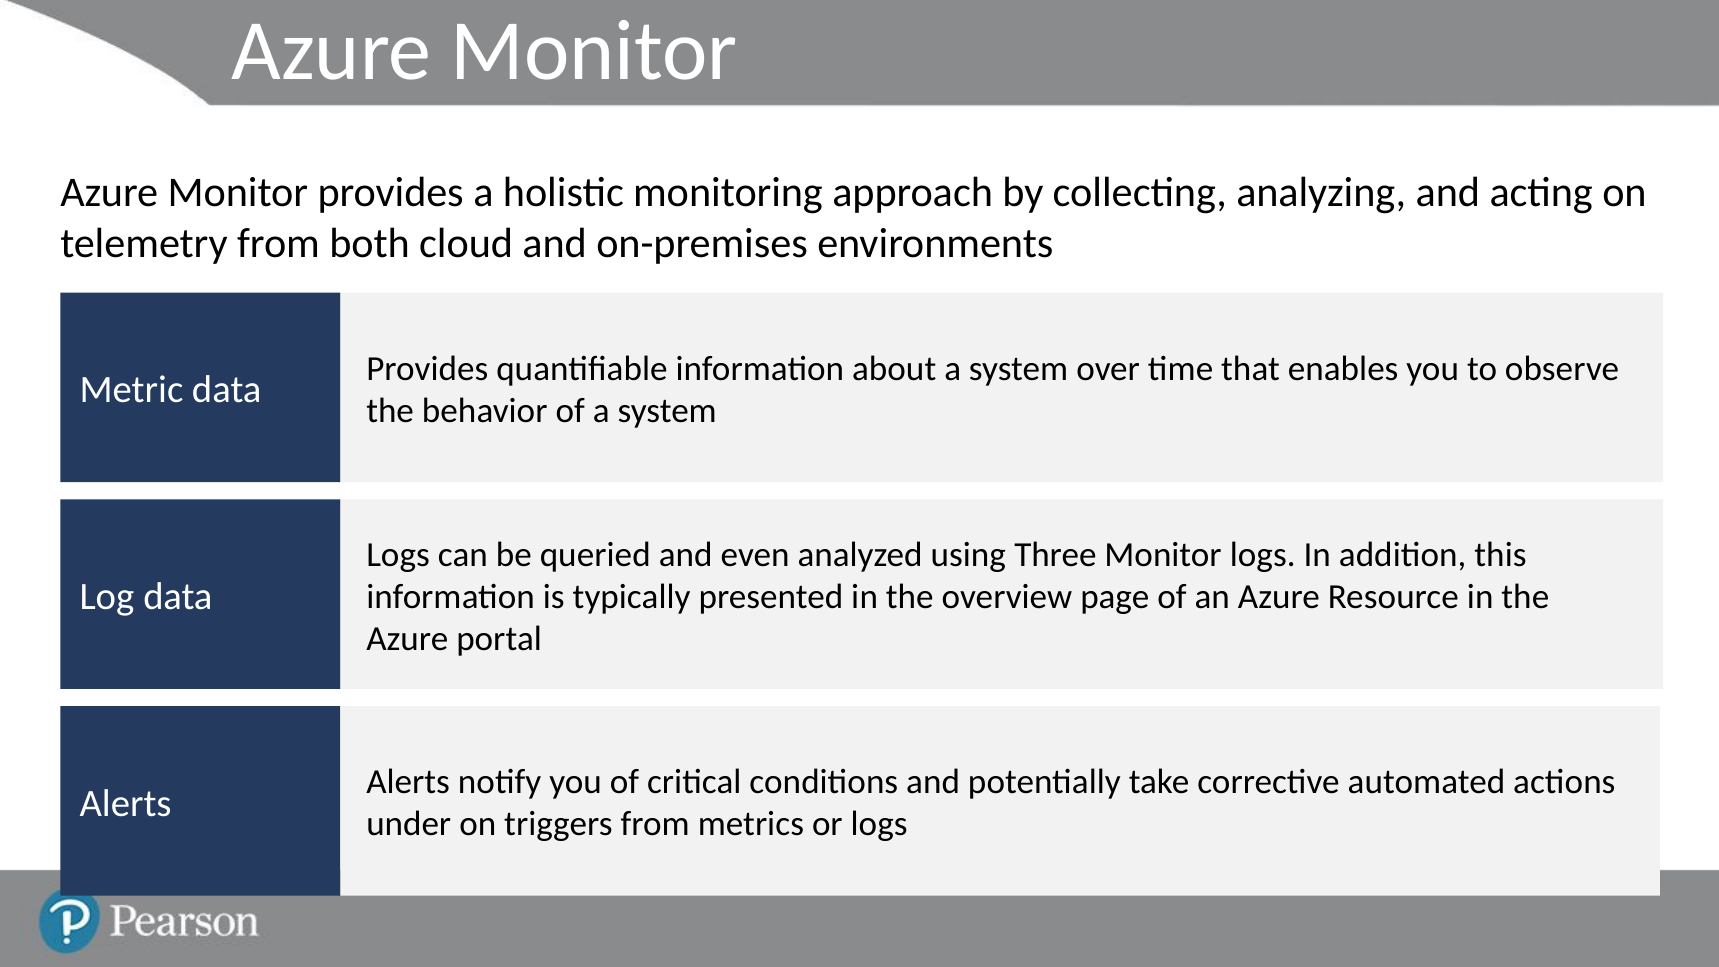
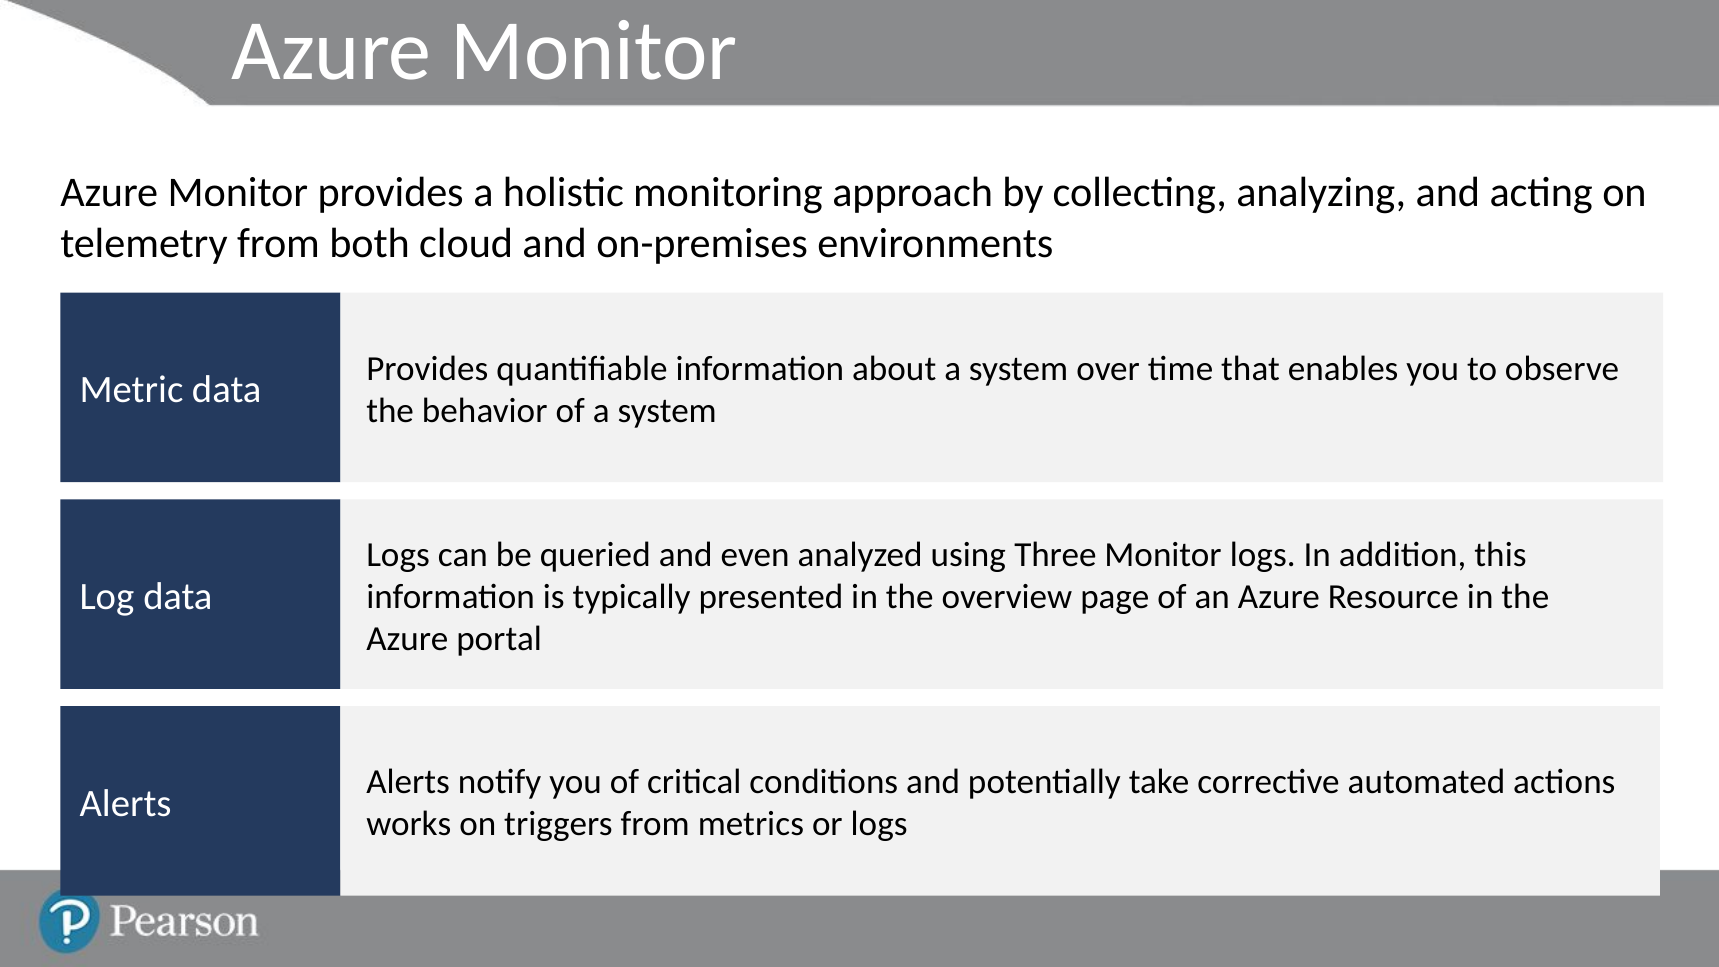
under: under -> works
